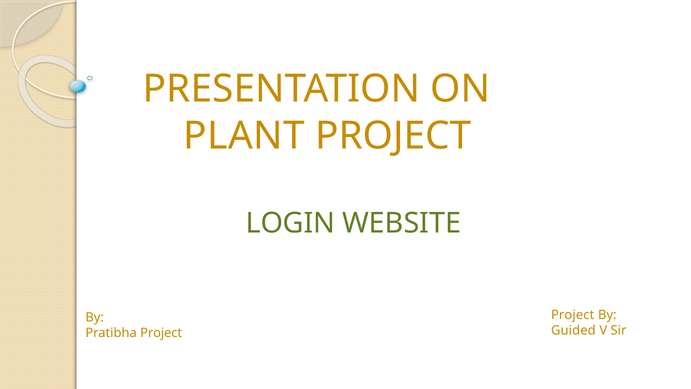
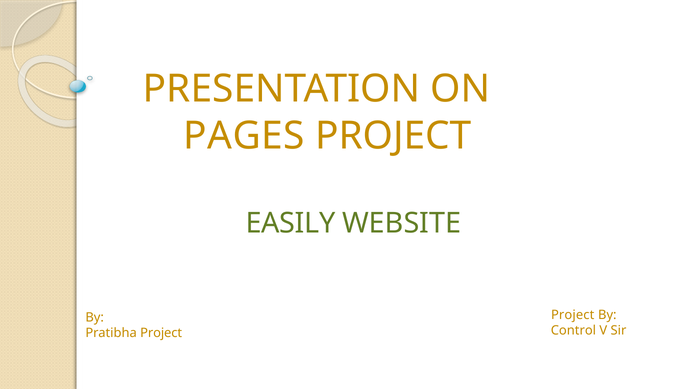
PLANT: PLANT -> PAGES
LOGIN: LOGIN -> EASILY
Guided: Guided -> Control
